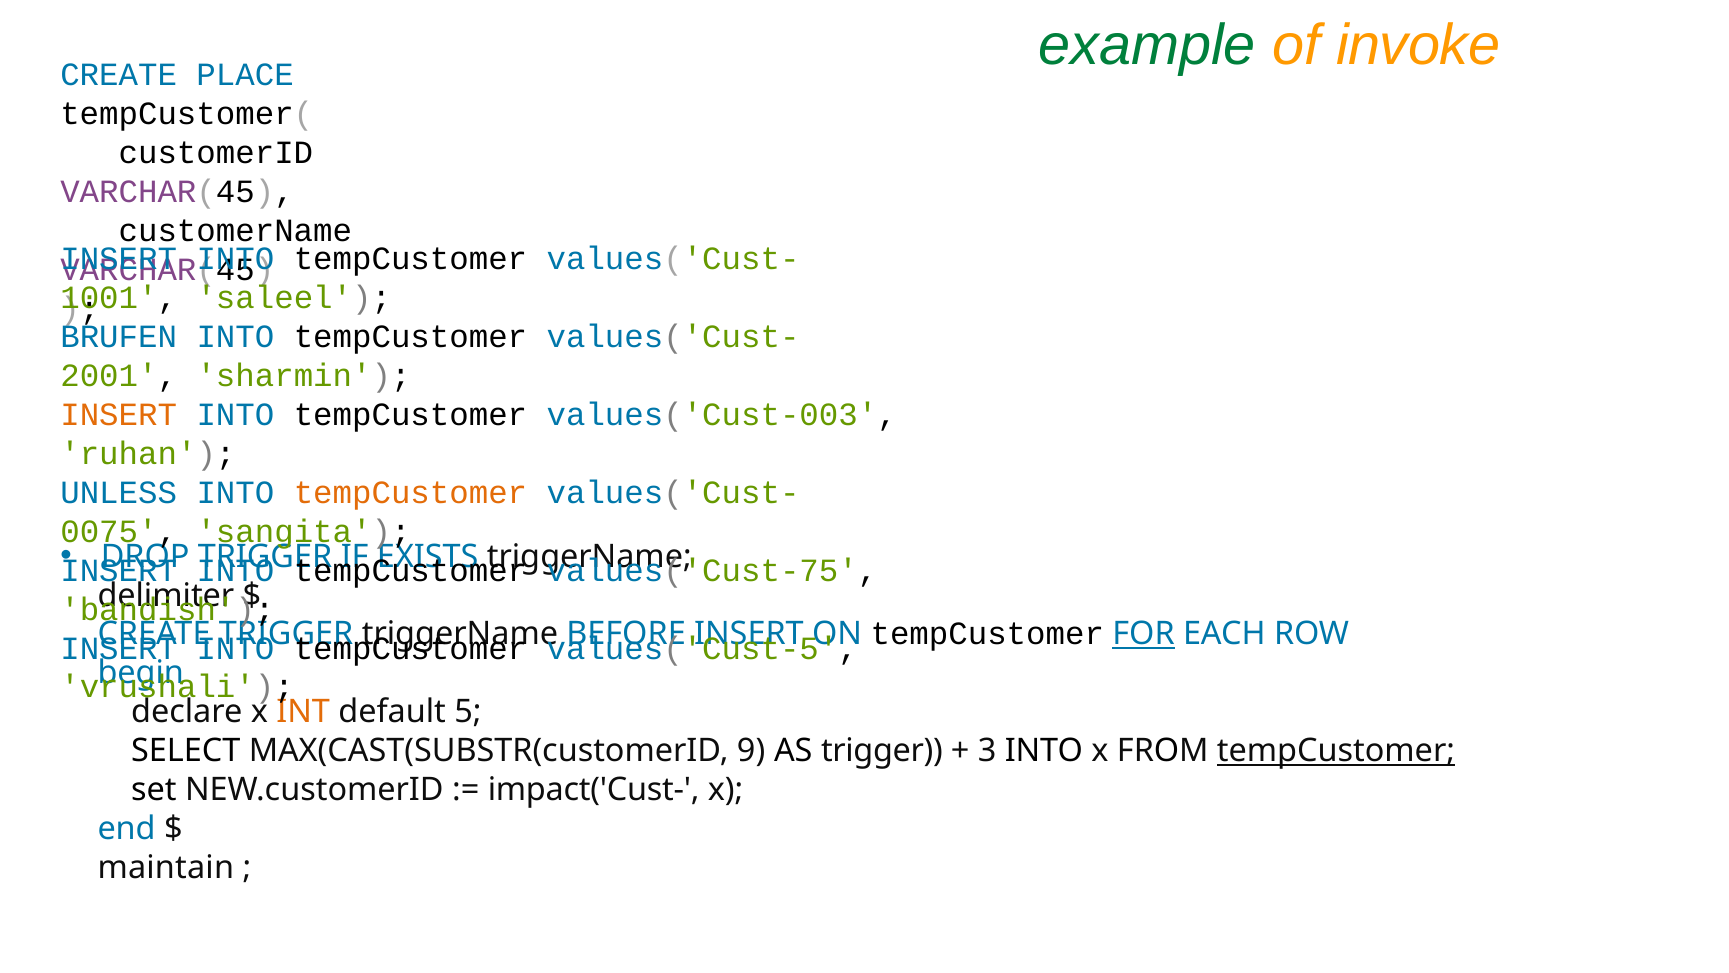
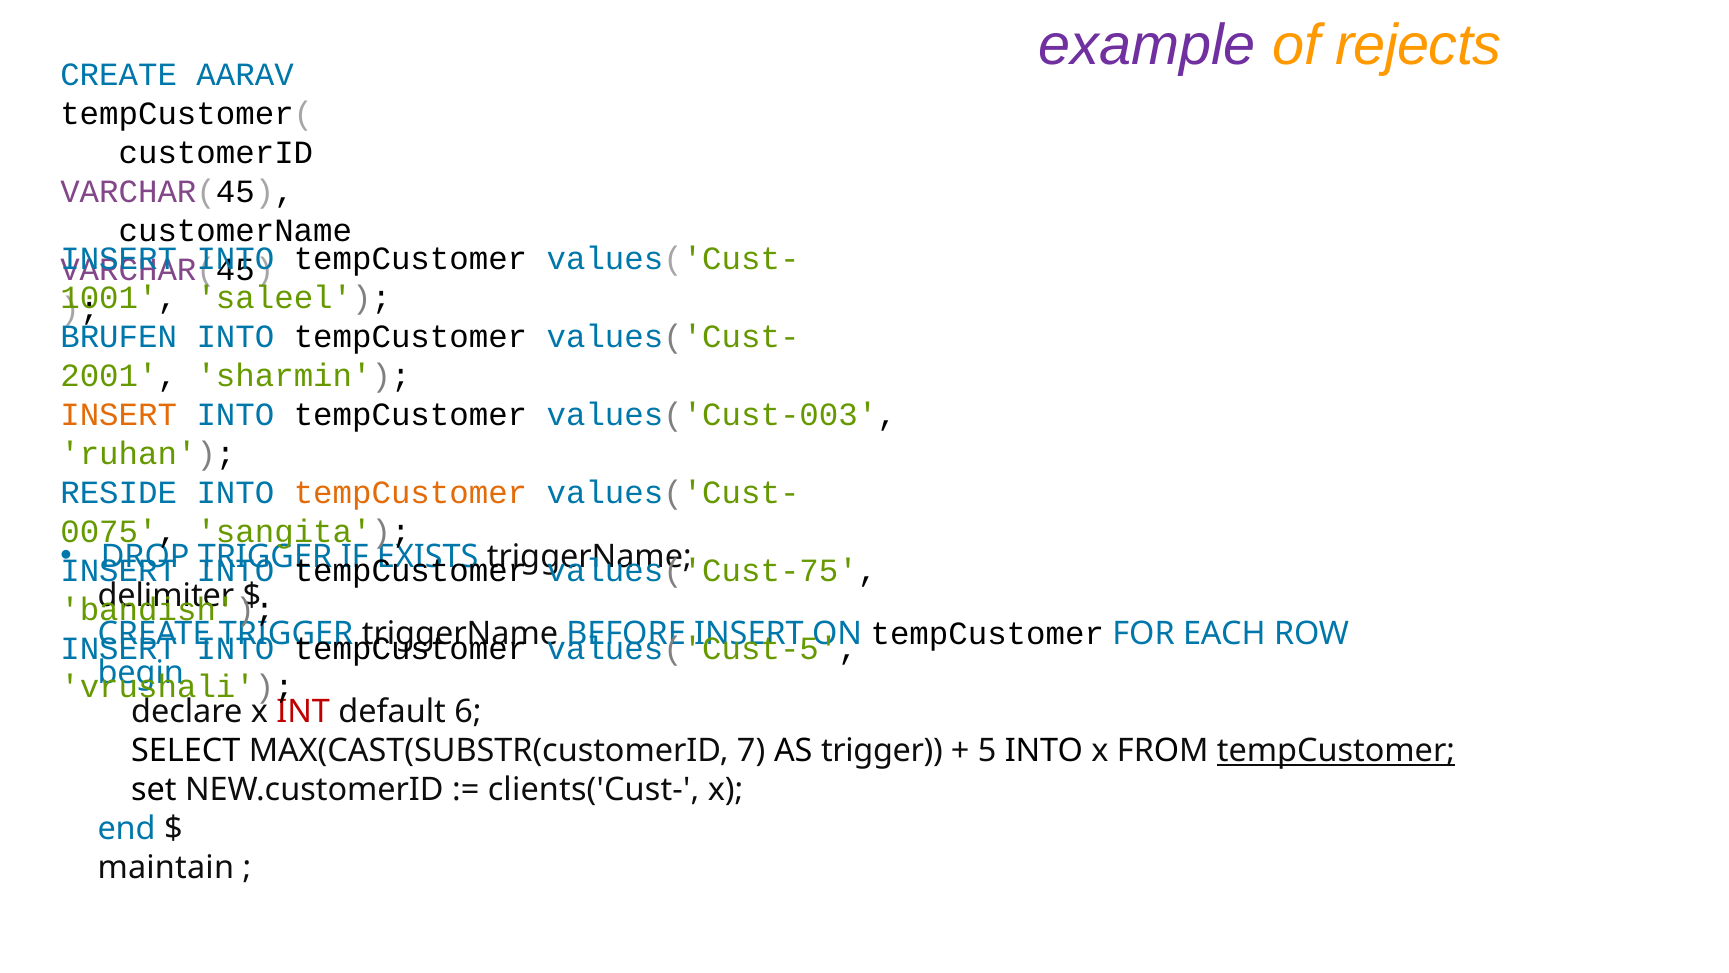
example colour: green -> purple
invoke: invoke -> rejects
PLACE: PLACE -> AARAV
UNLESS: UNLESS -> RESIDE
FOR underline: present -> none
INT colour: orange -> red
5: 5 -> 6
9: 9 -> 7
3: 3 -> 5
impact('Cust-: impact('Cust- -> clients('Cust-
